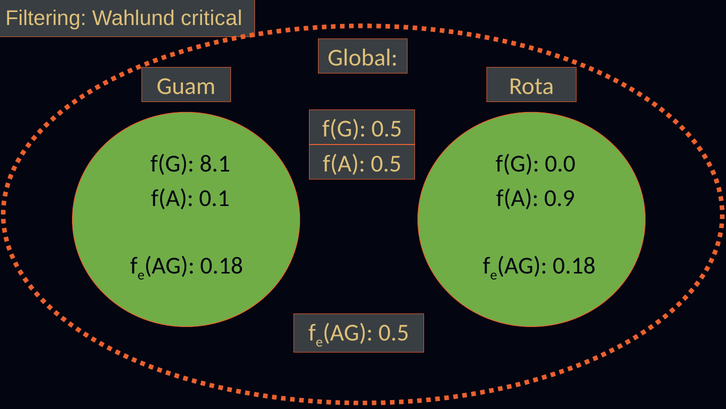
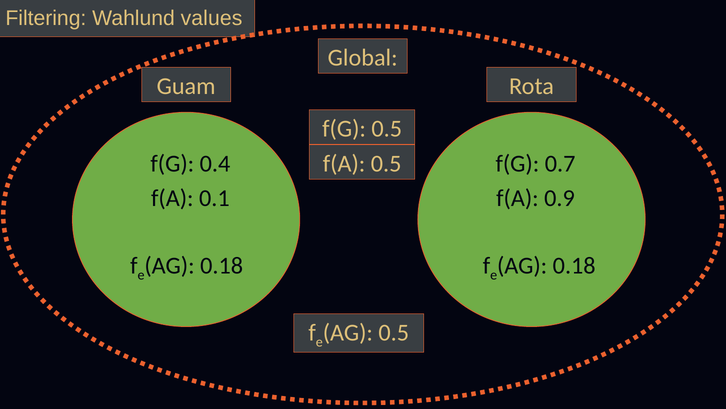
critical: critical -> values
8.1: 8.1 -> 0.4
0.0: 0.0 -> 0.7
